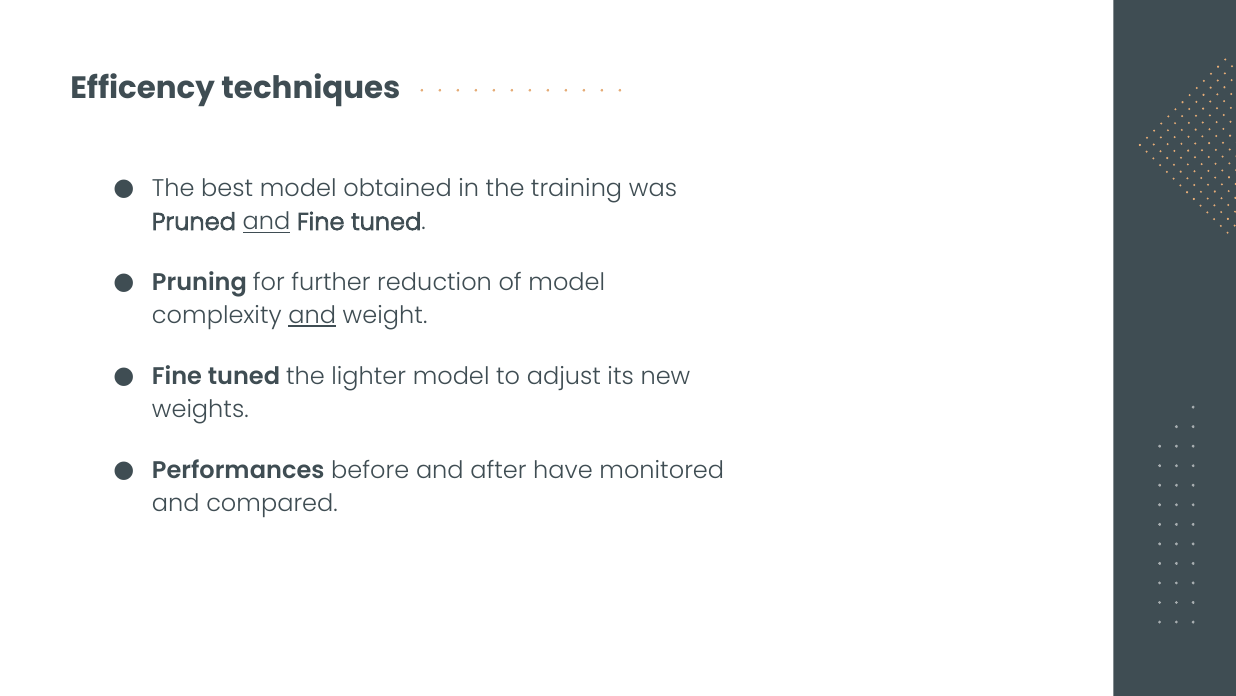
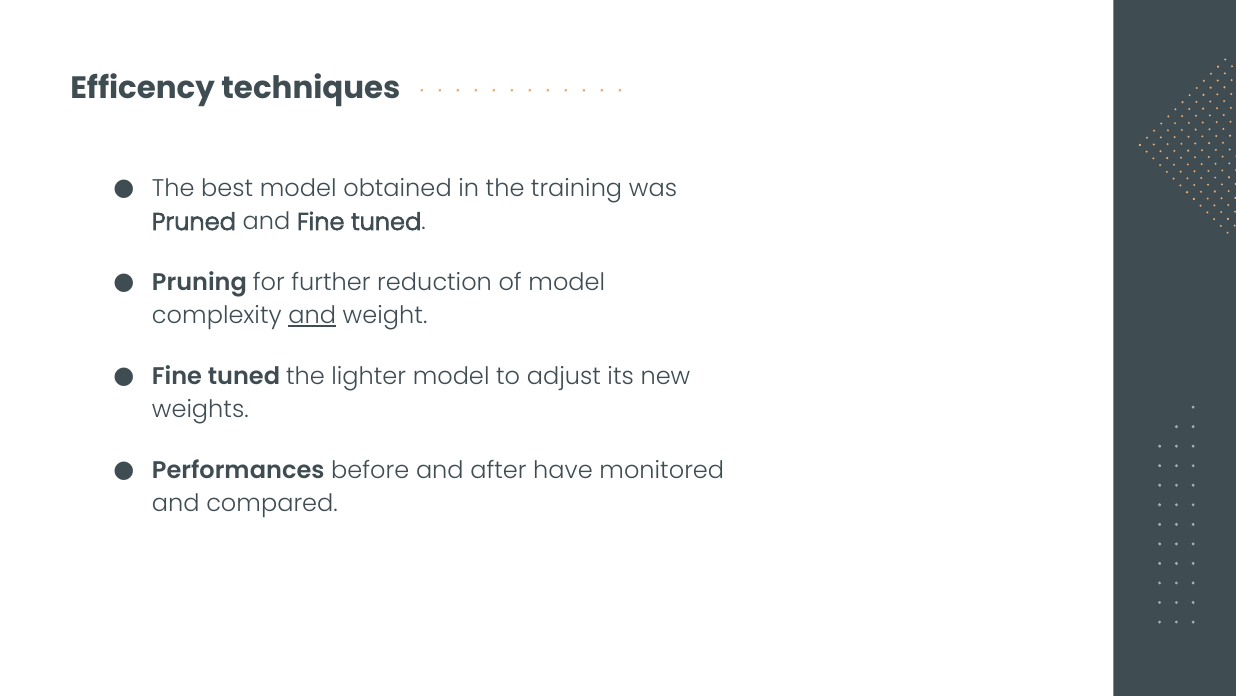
and at (266, 222) underline: present -> none
